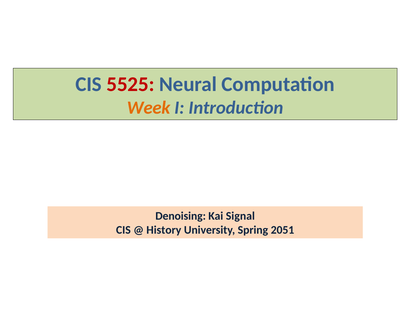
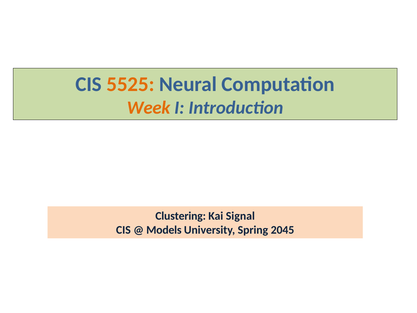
5525 colour: red -> orange
Denoising: Denoising -> Clustering
History: History -> Models
2051: 2051 -> 2045
